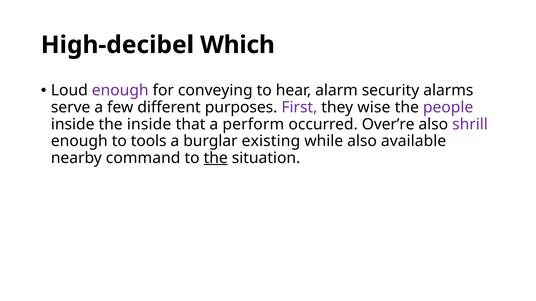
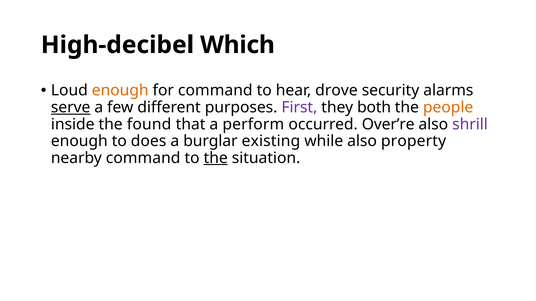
enough at (120, 91) colour: purple -> orange
for conveying: conveying -> command
alarm: alarm -> drove
serve underline: none -> present
wise: wise -> both
people colour: purple -> orange
the inside: inside -> found
tools: tools -> does
available: available -> property
